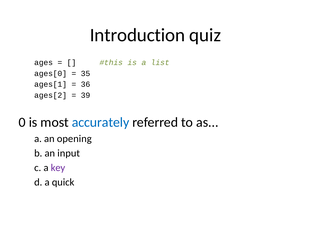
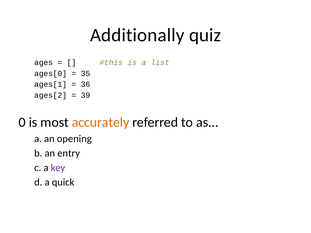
Introduction: Introduction -> Additionally
accurately colour: blue -> orange
input: input -> entry
